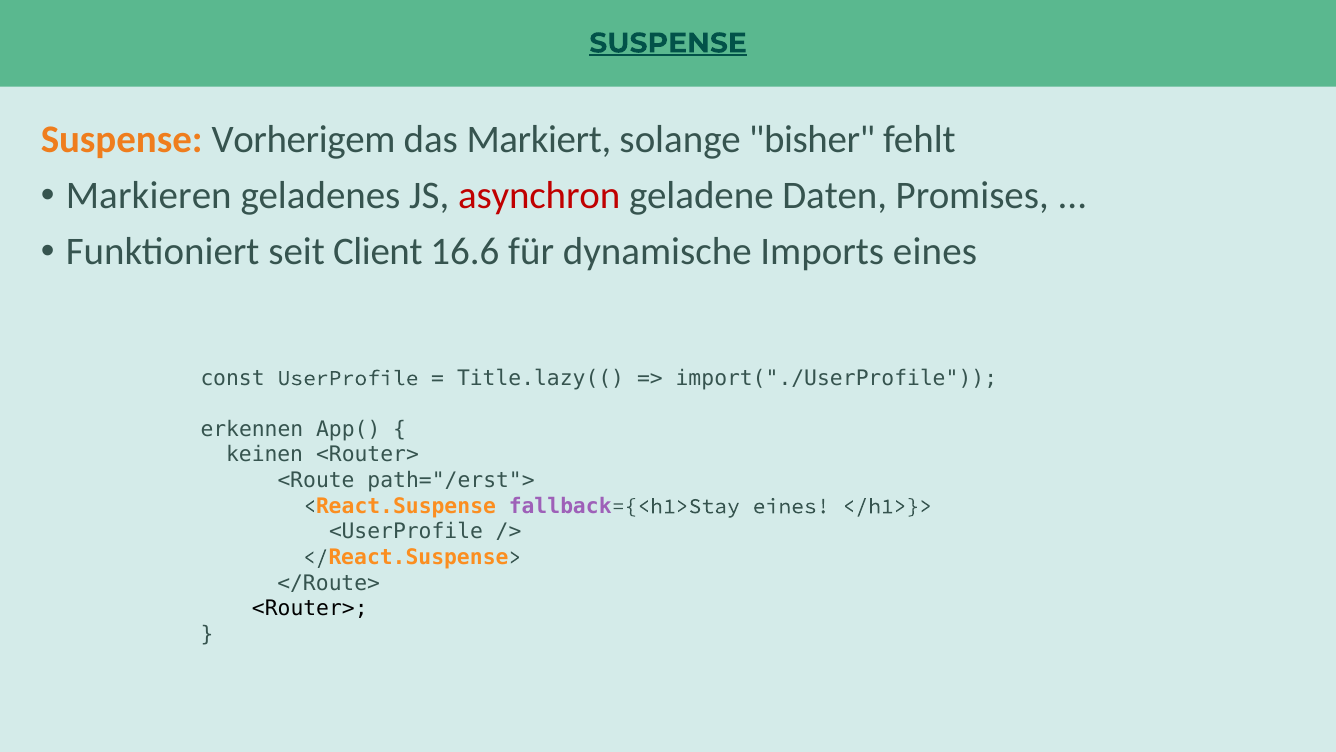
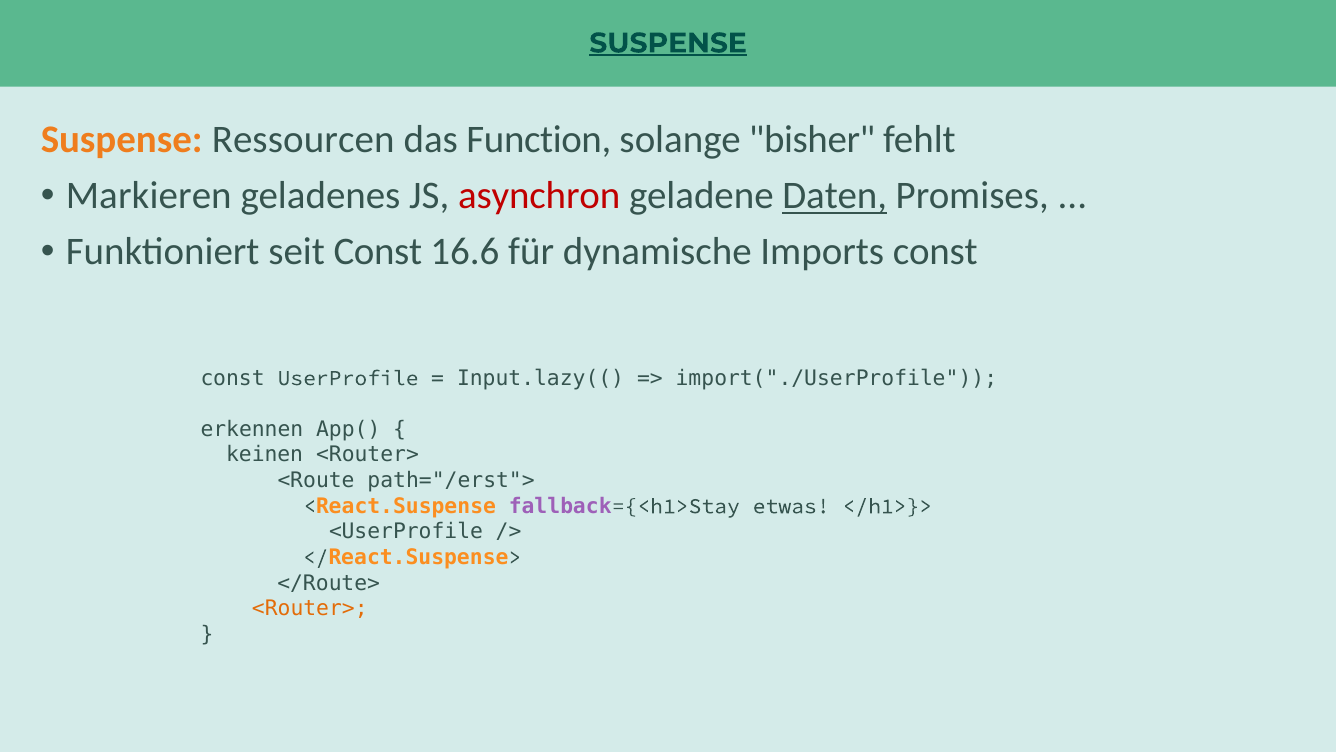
Vorherigem: Vorherigem -> Ressourcen
Markiert: Markiert -> Function
Daten underline: none -> present
seit Client: Client -> Const
Imports eines: eines -> const
Title.lazy((: Title.lazy(( -> Input.lazy((
eines at (791, 506): eines -> etwas
<Router> at (310, 608) colour: black -> orange
